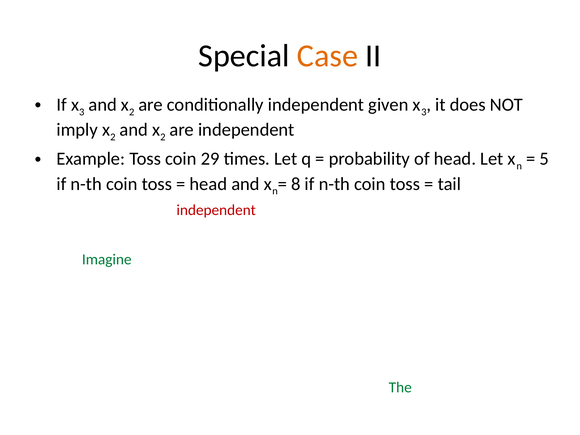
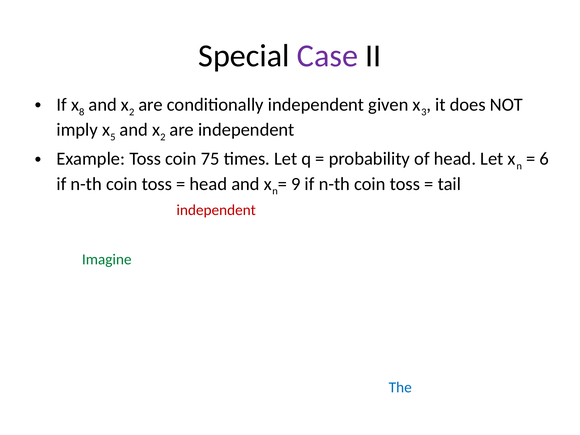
Case colour: orange -> purple
3 at (82, 112): 3 -> 8
2 at (113, 137): 2 -> 5
29: 29 -> 75
5: 5 -> 6
8: 8 -> 9
The at (400, 387) colour: green -> blue
